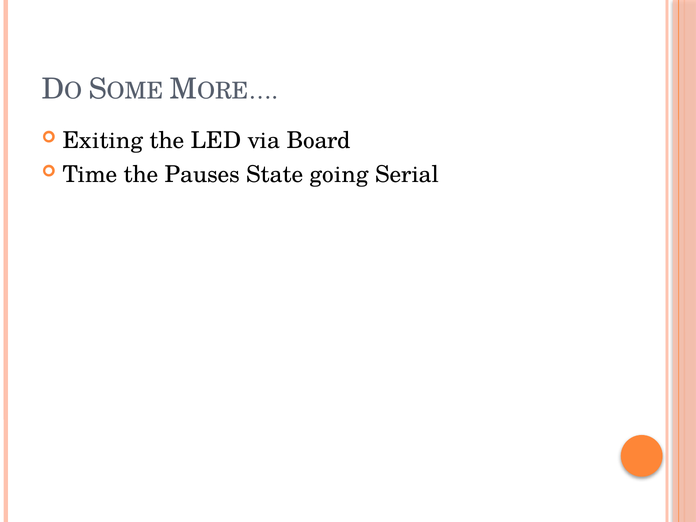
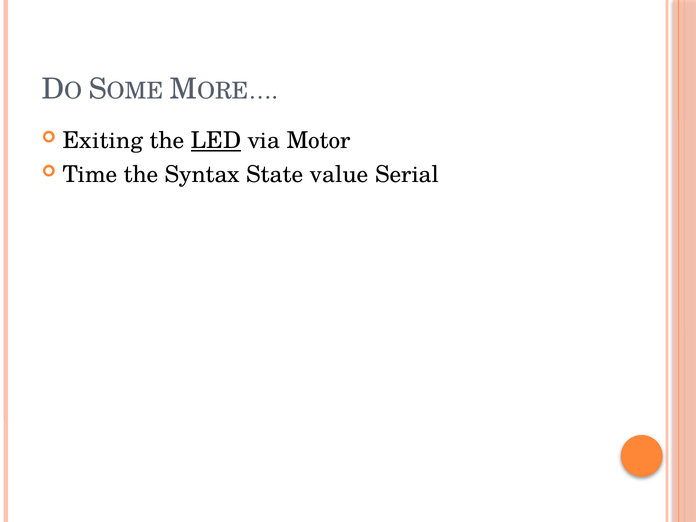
LED underline: none -> present
Board: Board -> Motor
Pauses: Pauses -> Syntax
going: going -> value
